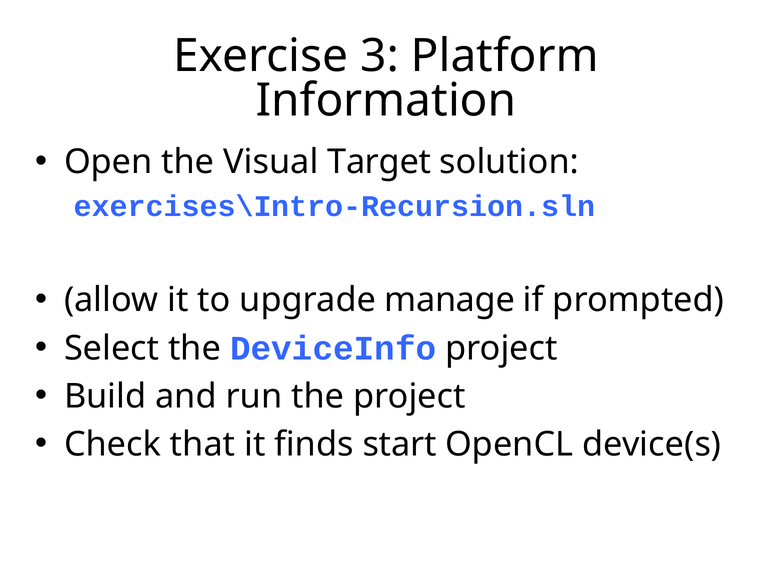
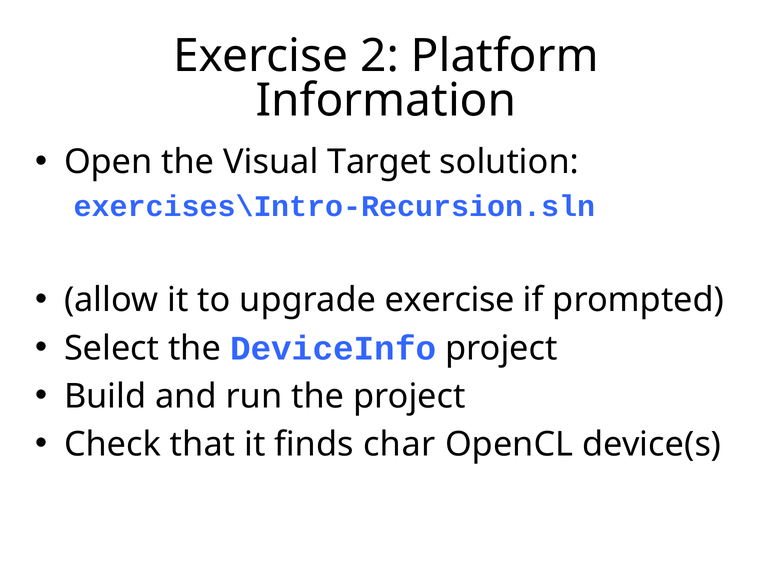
3: 3 -> 2
upgrade manage: manage -> exercise
start: start -> char
